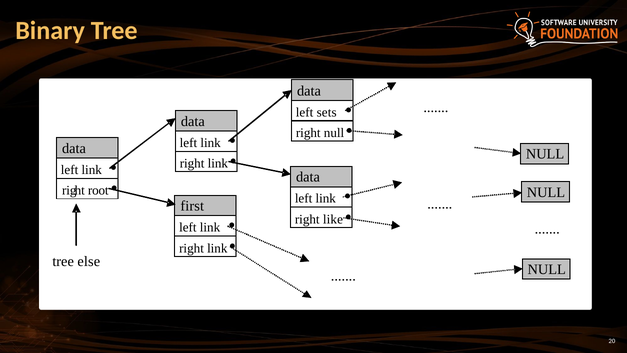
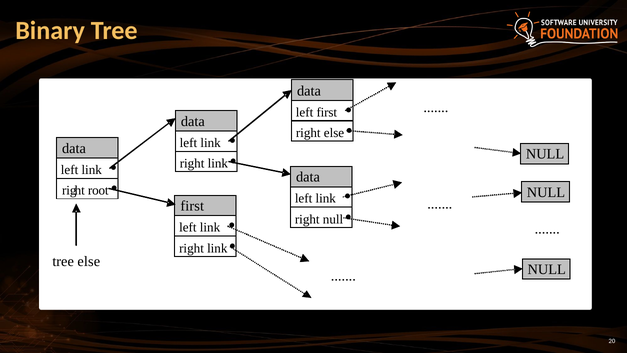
left sets: sets -> first
right null: null -> else
right like: like -> null
